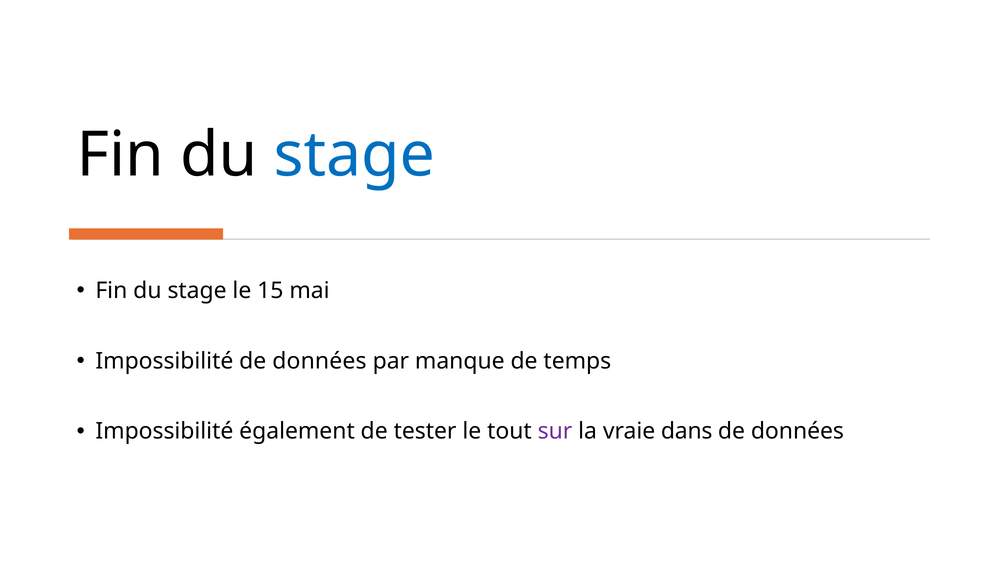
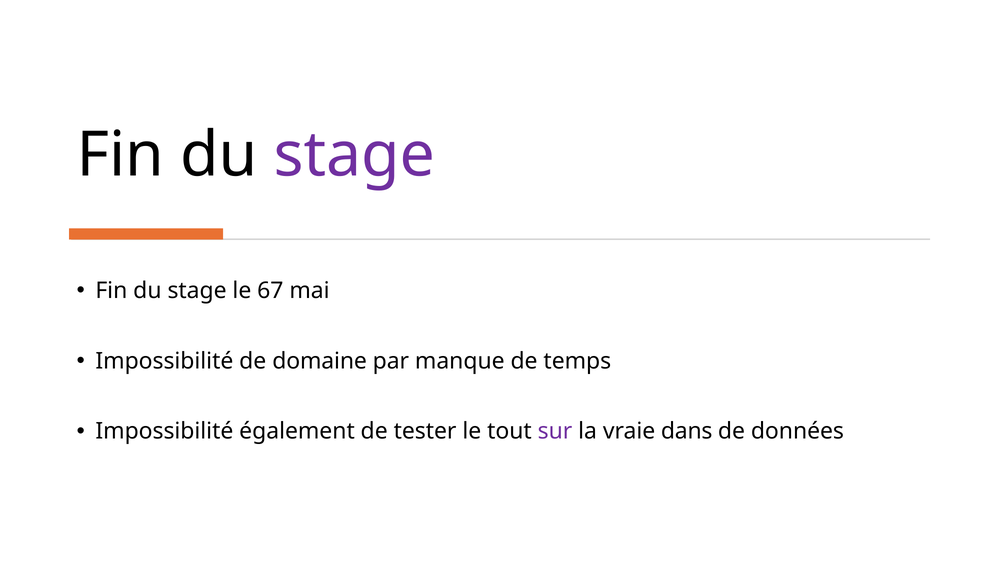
stage at (355, 155) colour: blue -> purple
15: 15 -> 67
Impossibilité de données: données -> domaine
